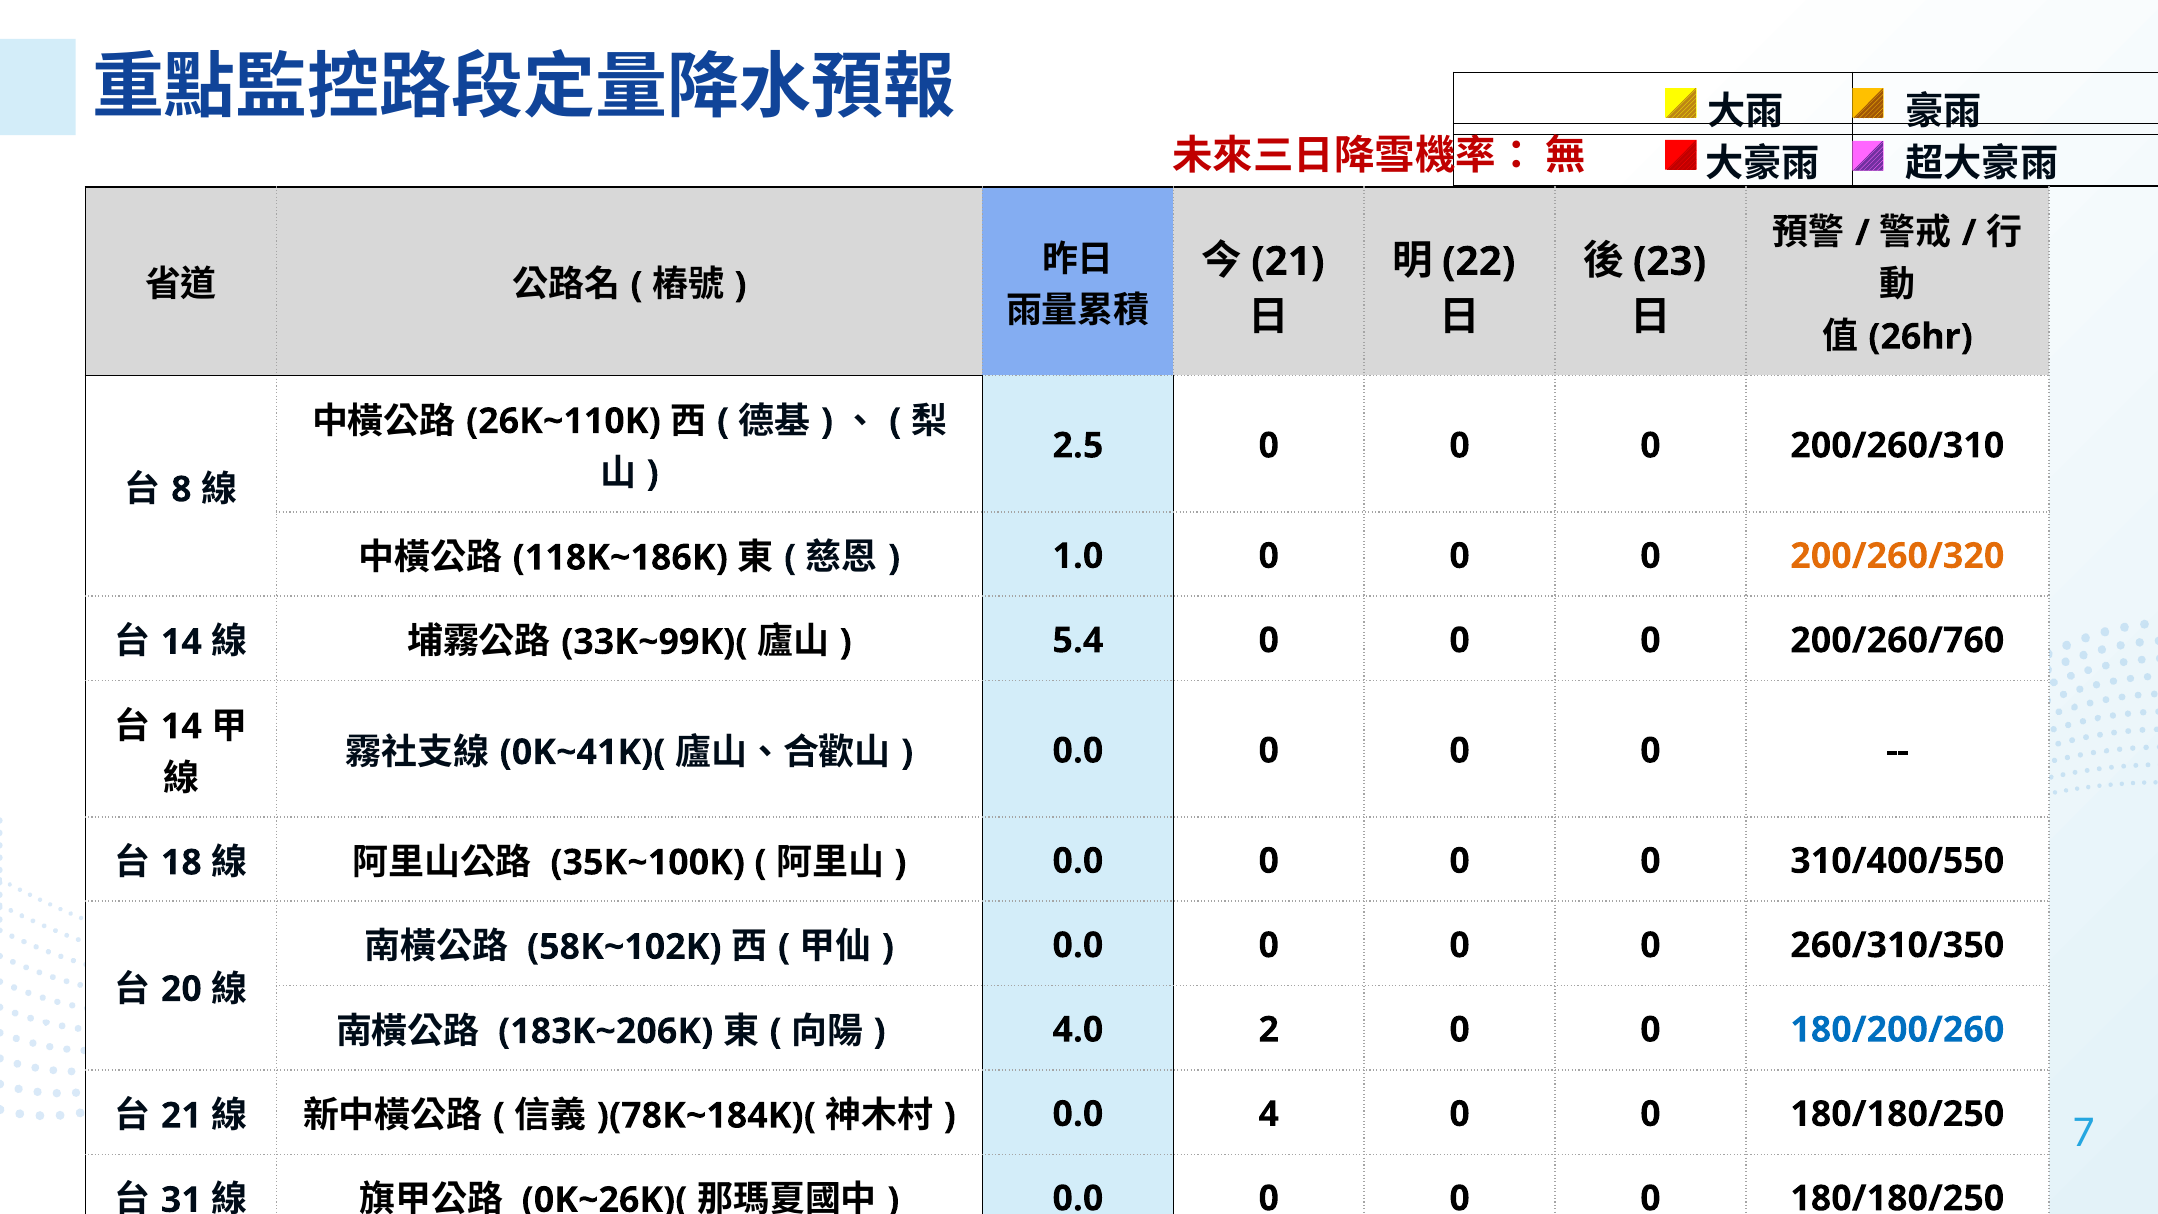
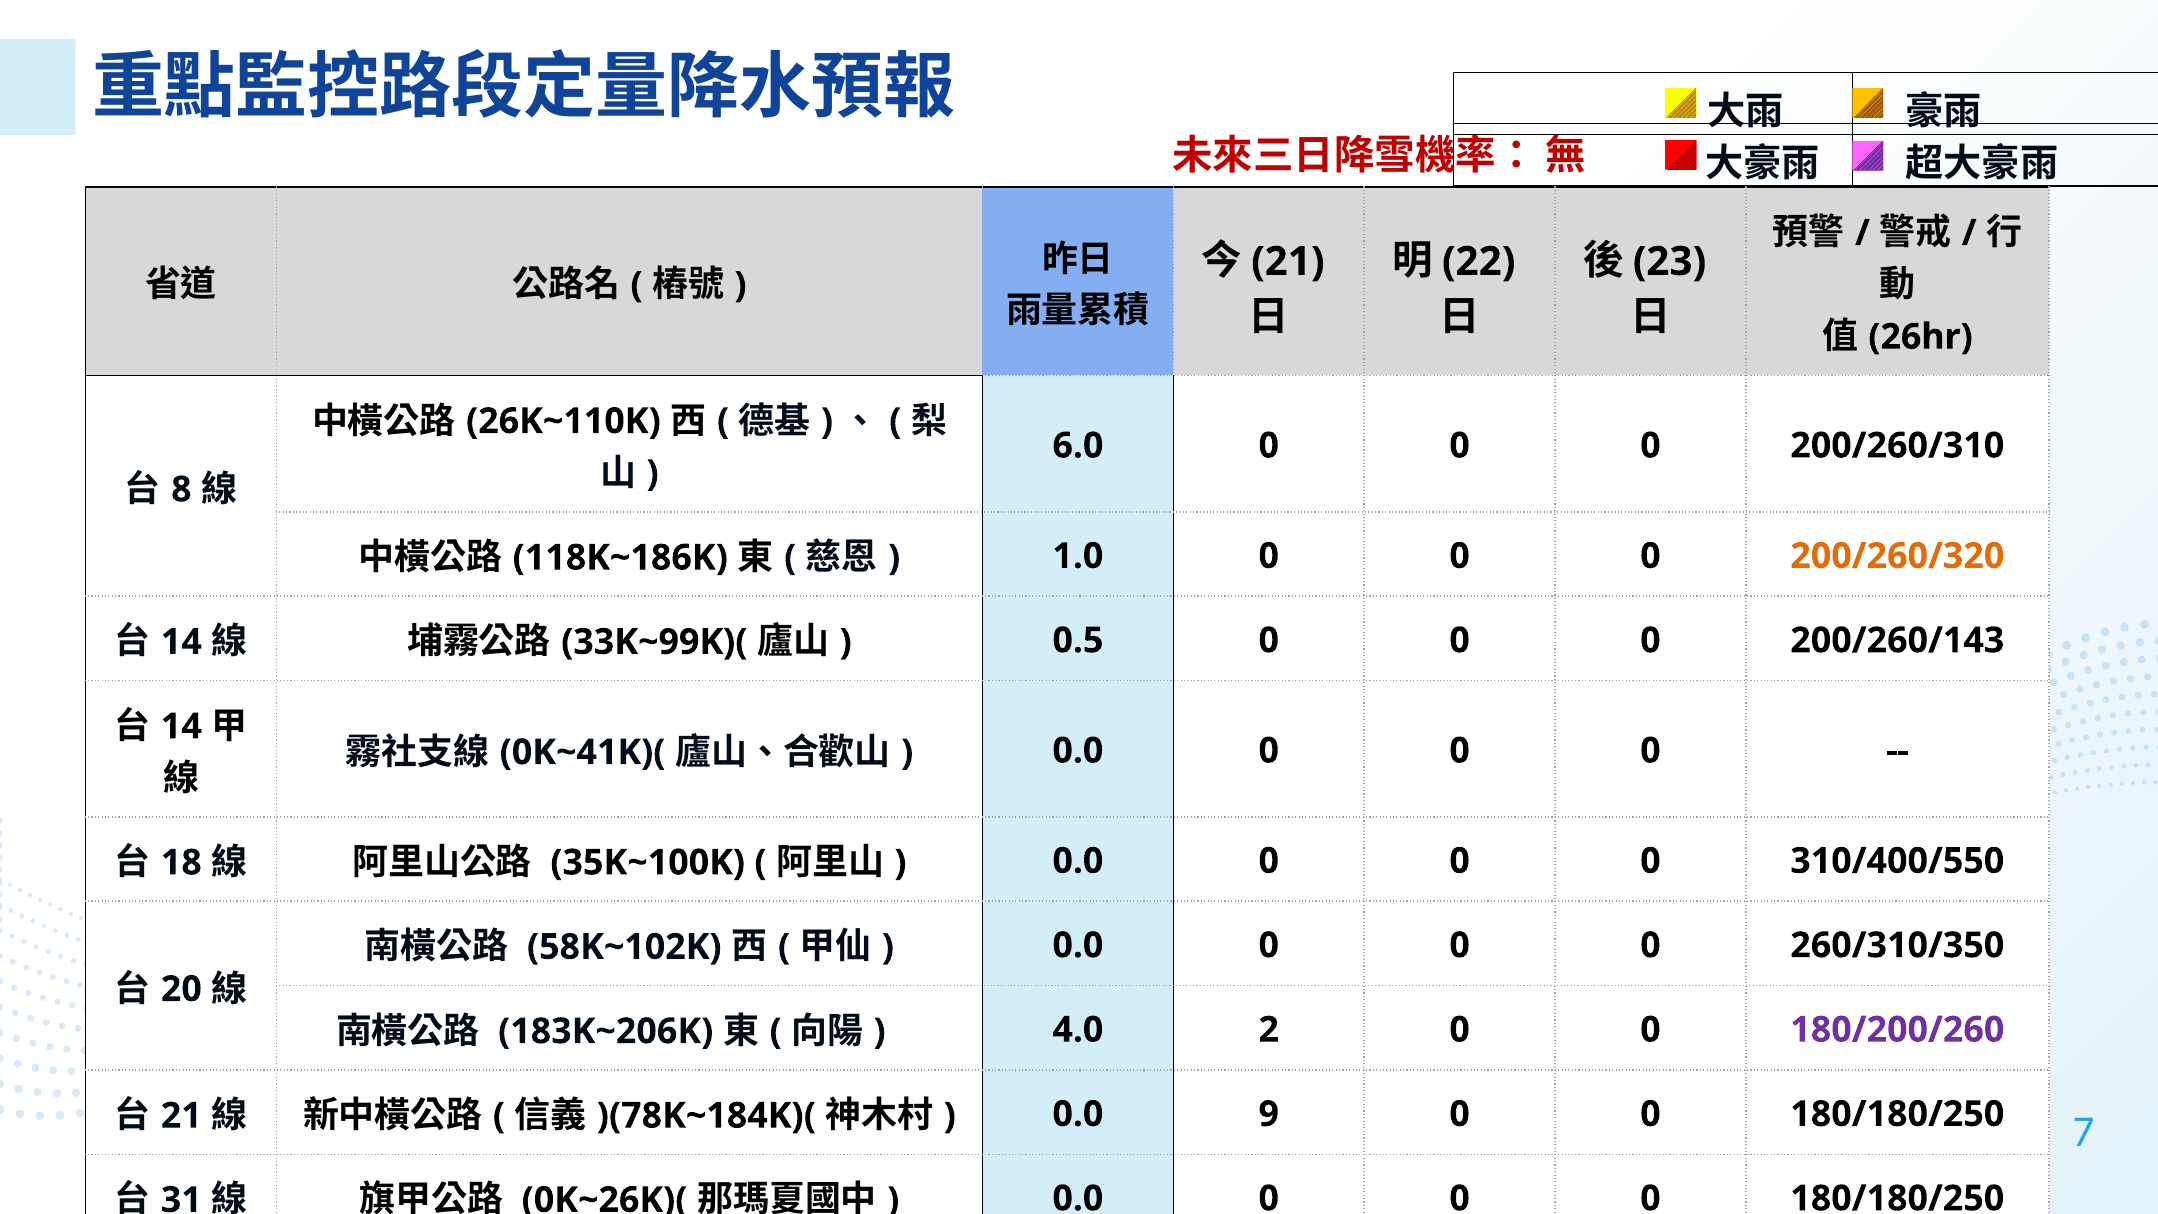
2.5: 2.5 -> 6.0
5.4: 5.4 -> 0.5
200/260/760: 200/260/760 -> 200/260/143
180/200/260 colour: blue -> purple
4: 4 -> 9
